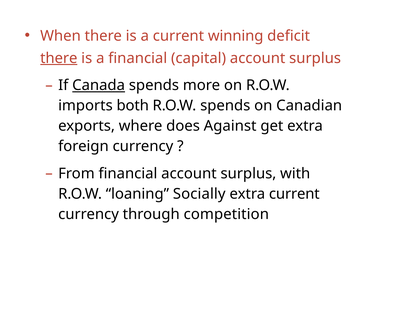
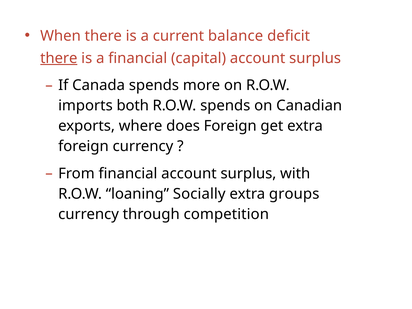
winning: winning -> balance
Canada underline: present -> none
does Against: Against -> Foreign
extra current: current -> groups
